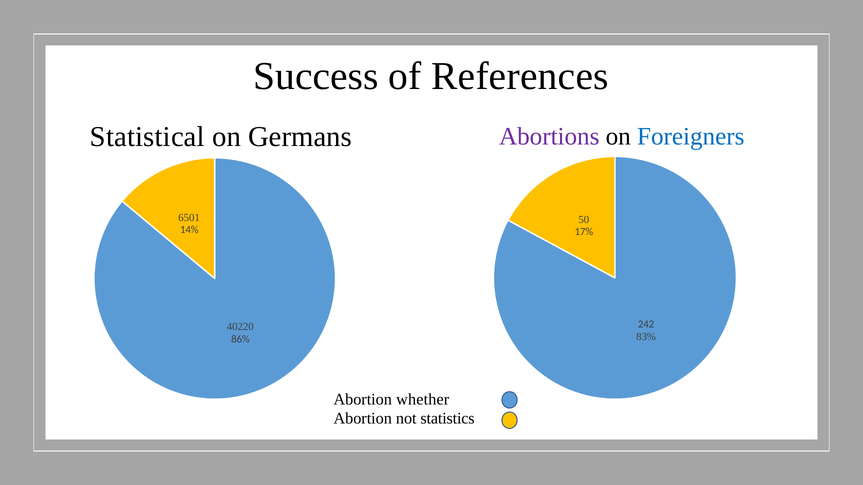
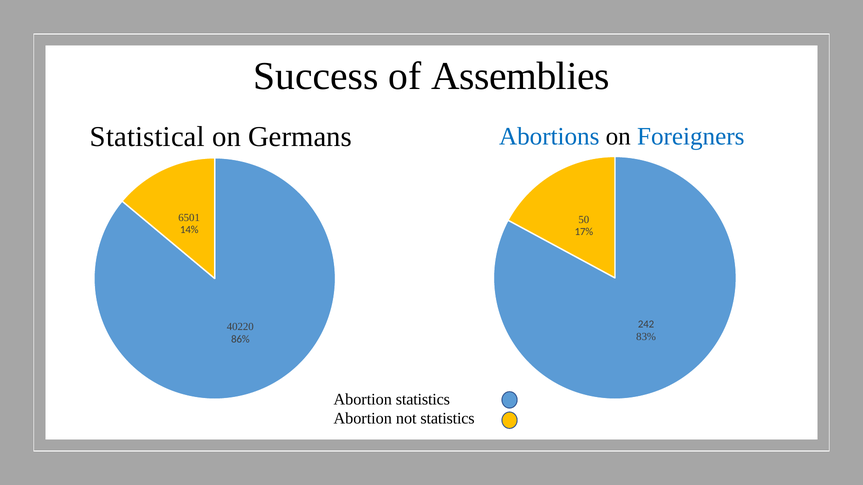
References: References -> Assemblies
Abortions colour: purple -> blue
Abortion whether: whether -> statistics
